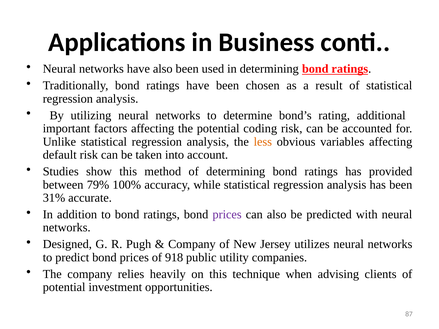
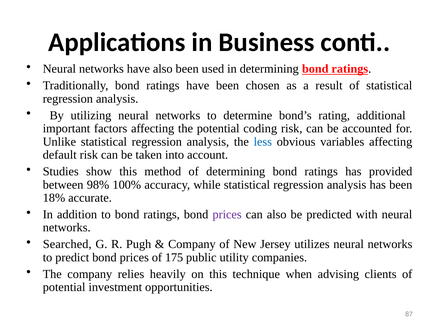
less colour: orange -> blue
79%: 79% -> 98%
31%: 31% -> 18%
Designed: Designed -> Searched
918: 918 -> 175
